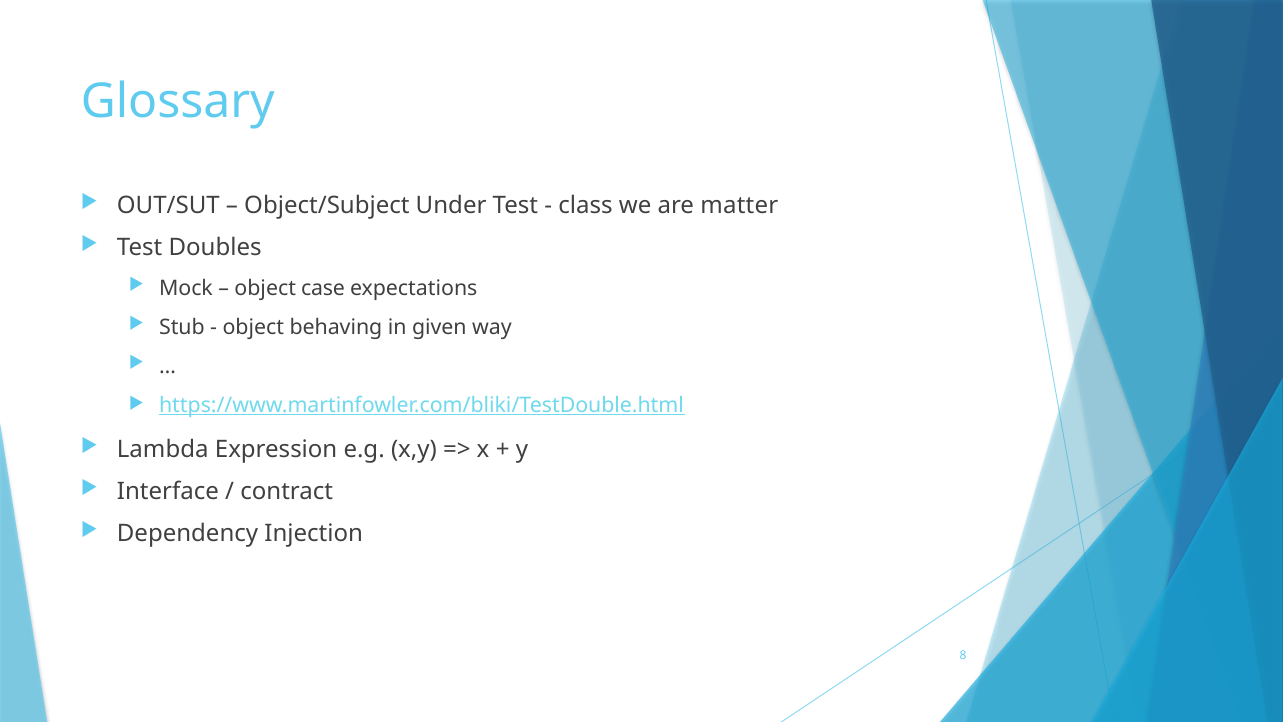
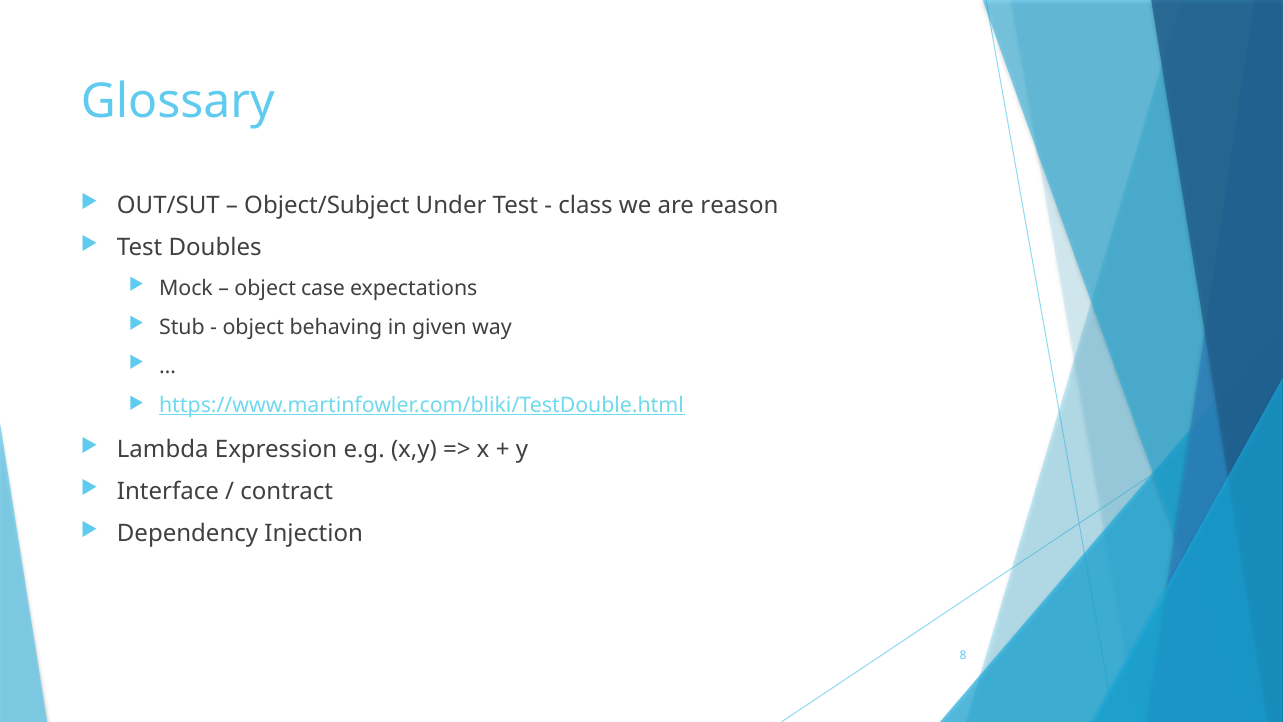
matter: matter -> reason
